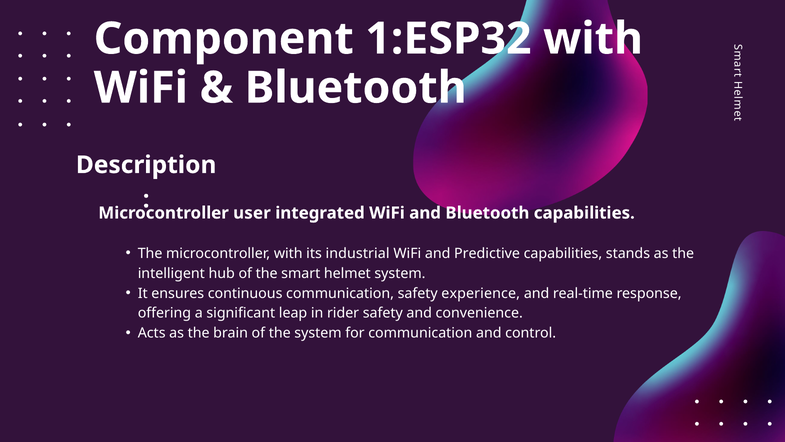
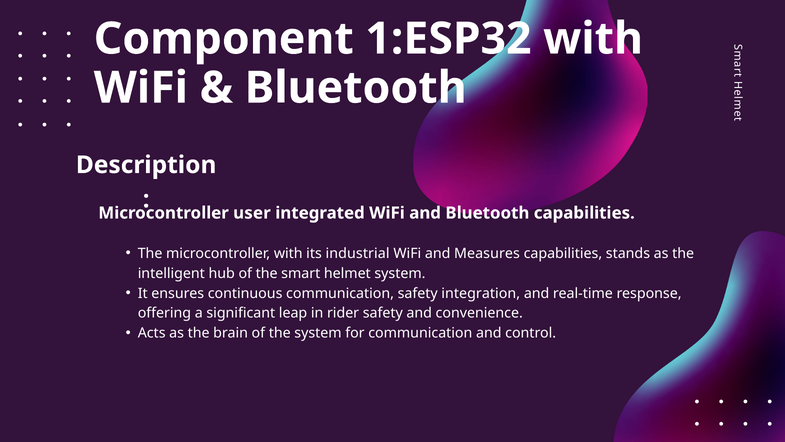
Predictive: Predictive -> Measures
experience: experience -> integration
